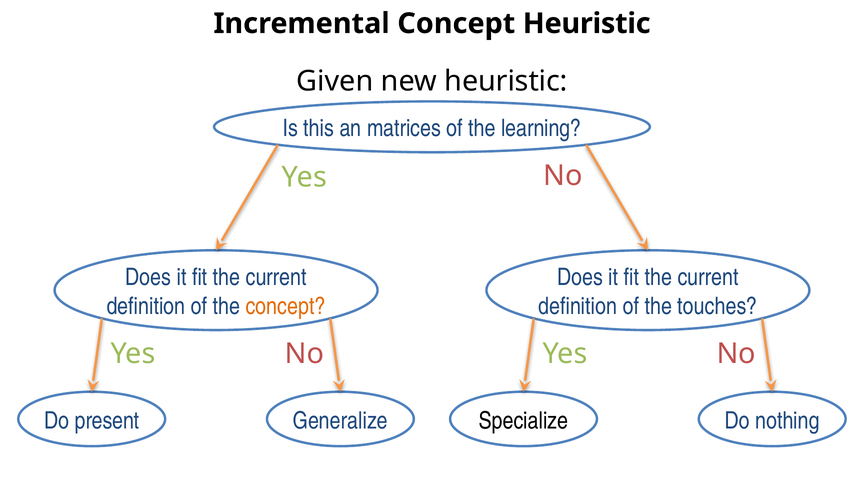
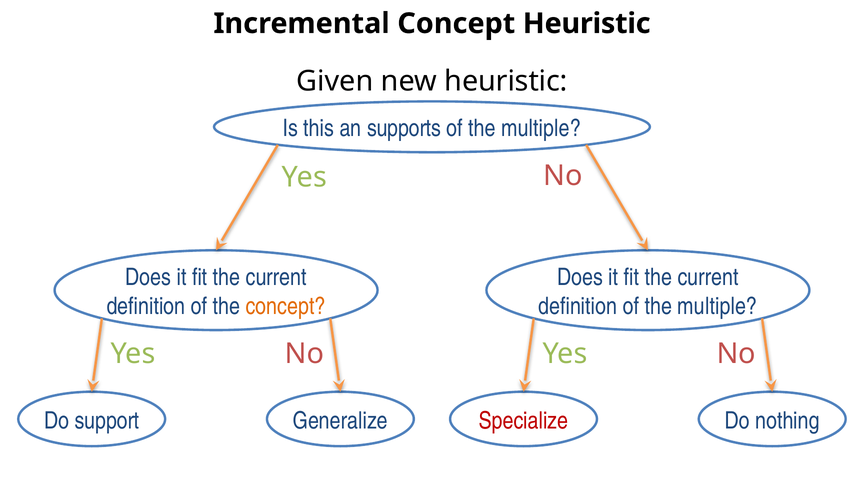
matrices: matrices -> supports
learning at (541, 128): learning -> multiple
definition of the touches: touches -> multiple
present: present -> support
Specialize colour: black -> red
